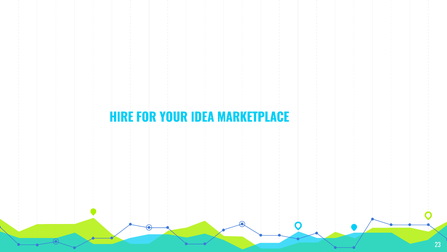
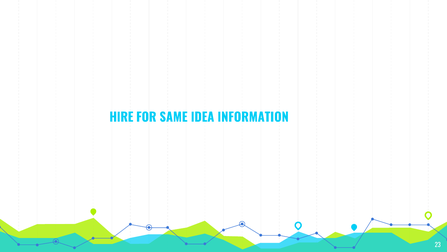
YOUR: YOUR -> SAME
MARKETPLACE: MARKETPLACE -> INFORMATION
